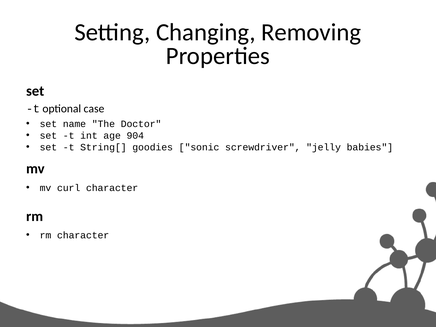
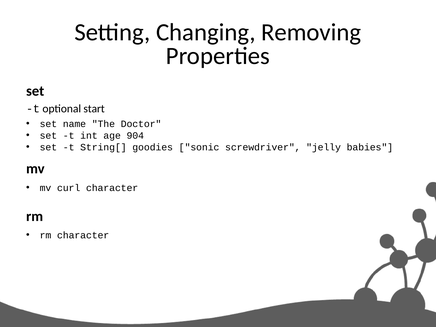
case: case -> start
